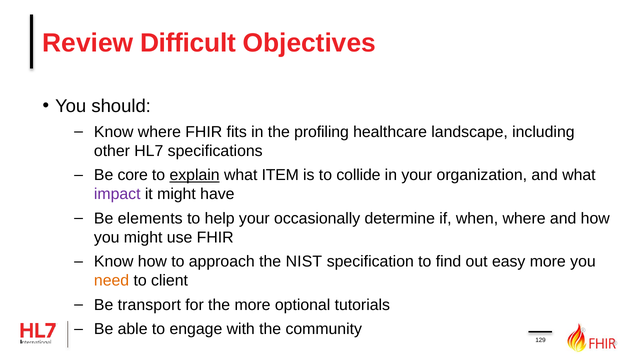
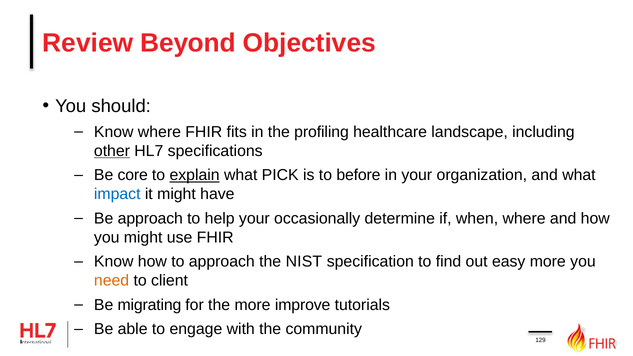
Difficult: Difficult -> Beyond
other underline: none -> present
ITEM: ITEM -> PICK
collide: collide -> before
impact colour: purple -> blue
Be elements: elements -> approach
transport: transport -> migrating
optional: optional -> improve
